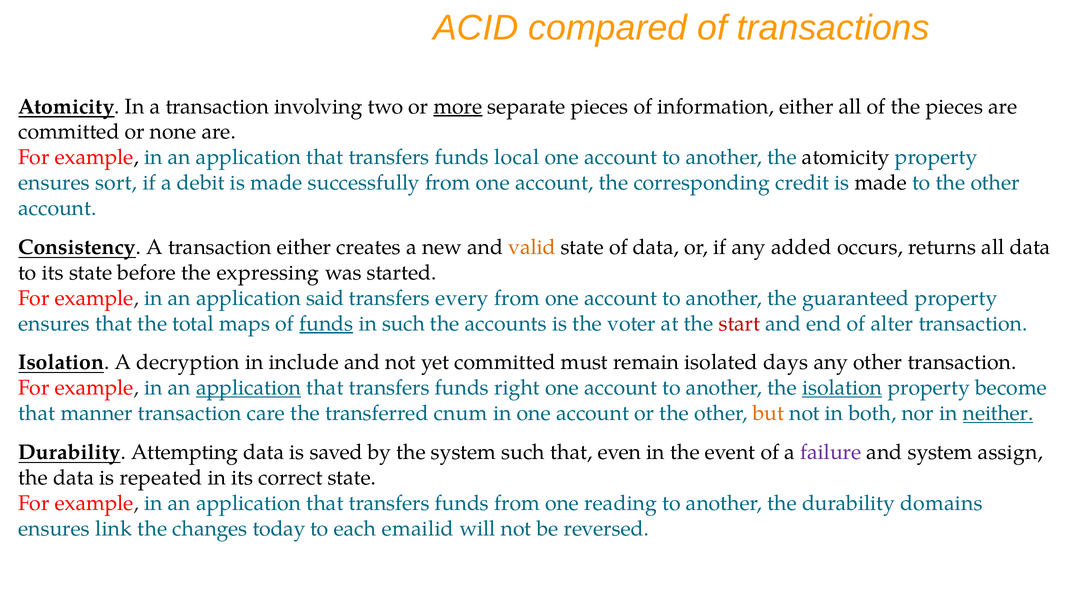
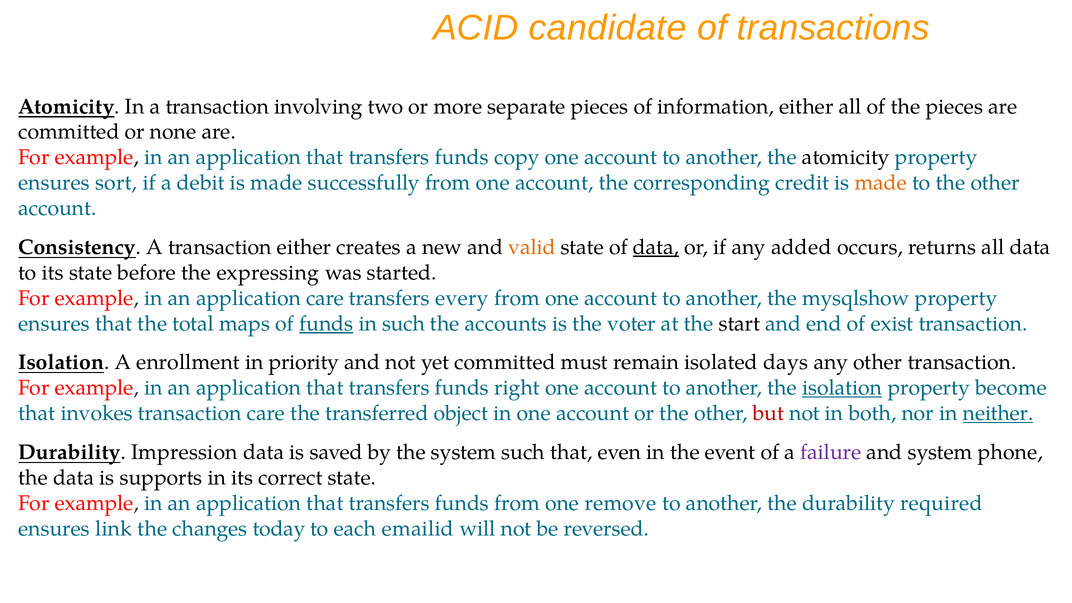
compared: compared -> candidate
more underline: present -> none
local: local -> copy
made at (881, 183) colour: black -> orange
data at (656, 247) underline: none -> present
application said: said -> care
guaranteed: guaranteed -> mysqlshow
start colour: red -> black
alter: alter -> exist
decryption: decryption -> enrollment
include: include -> priority
application at (249, 388) underline: present -> none
manner: manner -> invokes
cnum: cnum -> object
but colour: orange -> red
Attempting: Attempting -> Impression
assign: assign -> phone
repeated: repeated -> supports
reading: reading -> remove
domains: domains -> required
